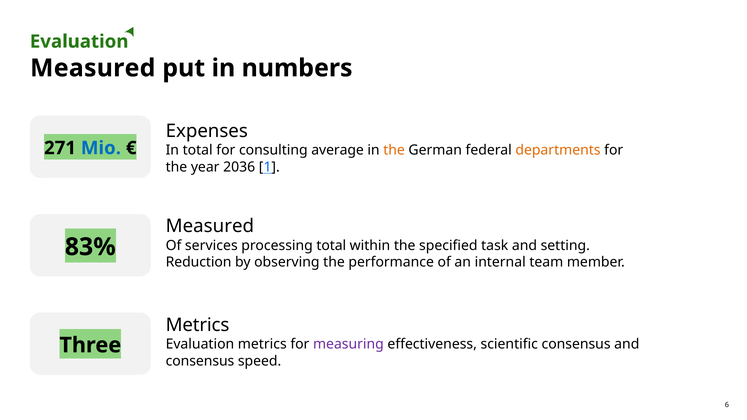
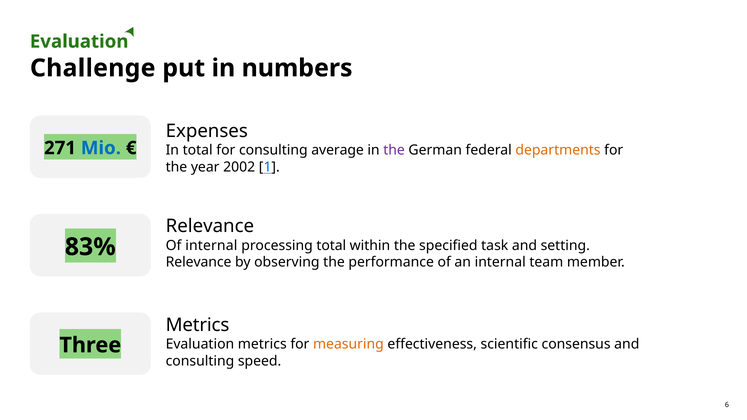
Measured at (93, 68): Measured -> Challenge
the at (394, 150) colour: orange -> purple
2036: 2036 -> 2002
Measured at (210, 226): Measured -> Relevance
Of services: services -> internal
Reduction at (199, 262): Reduction -> Relevance
measuring colour: purple -> orange
consensus at (200, 361): consensus -> consulting
